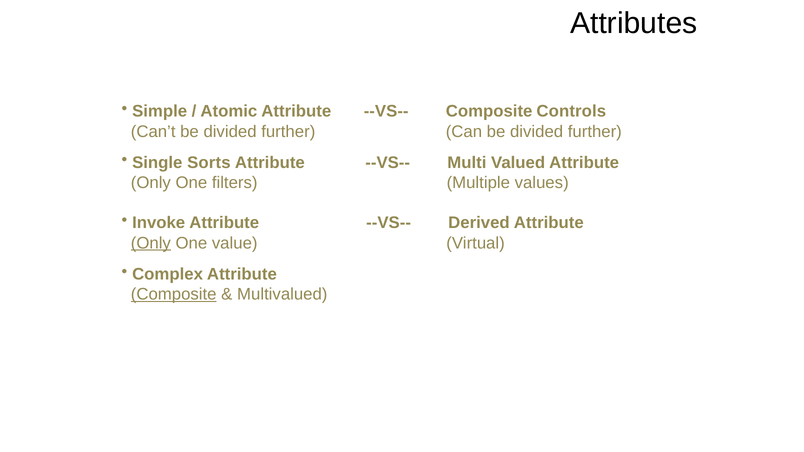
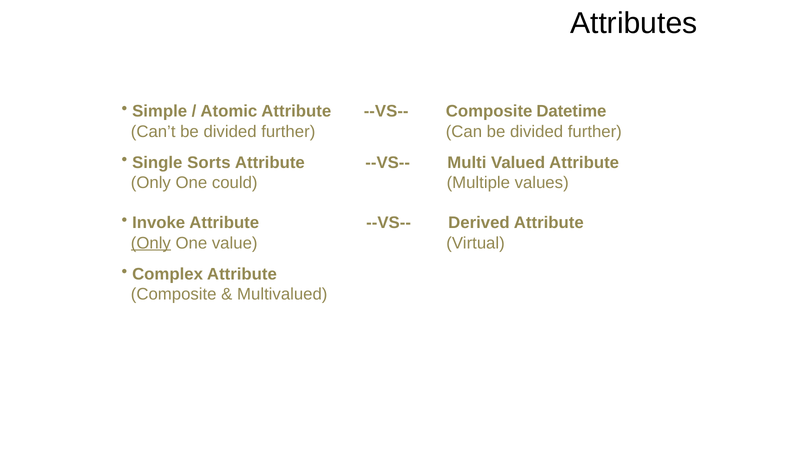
Controls: Controls -> Datetime
filters: filters -> could
Composite at (174, 294) underline: present -> none
